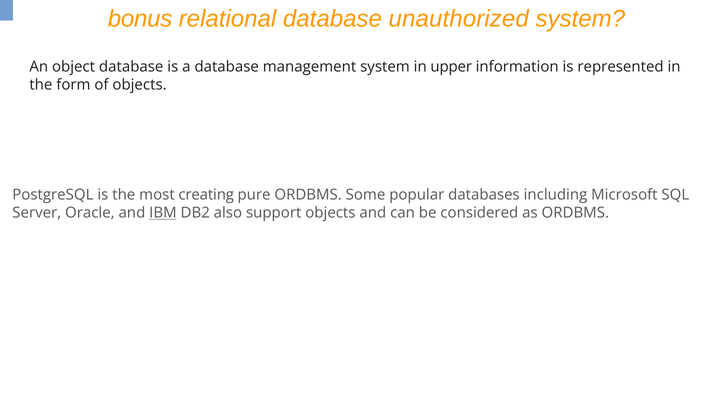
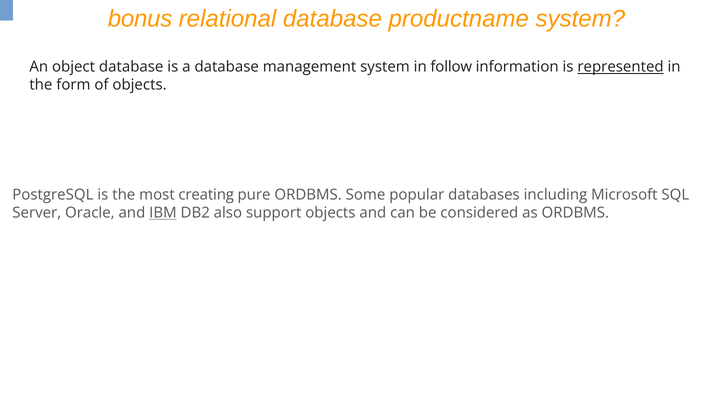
unauthorized: unauthorized -> productname
upper: upper -> follow
represented underline: none -> present
